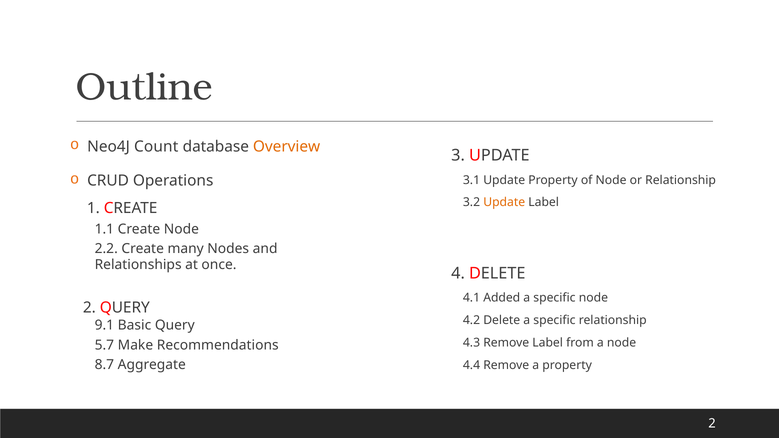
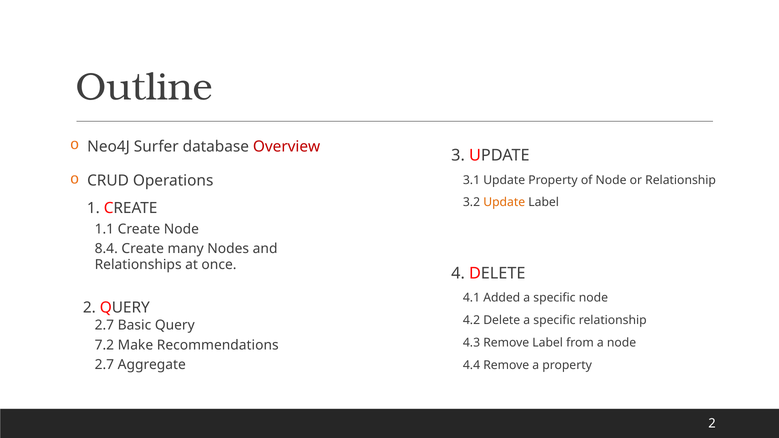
Count: Count -> Surfer
Overview colour: orange -> red
2.2: 2.2 -> 8.4
9.1 at (104, 325): 9.1 -> 2.7
5.7: 5.7 -> 7.2
8.7 at (104, 365): 8.7 -> 2.7
